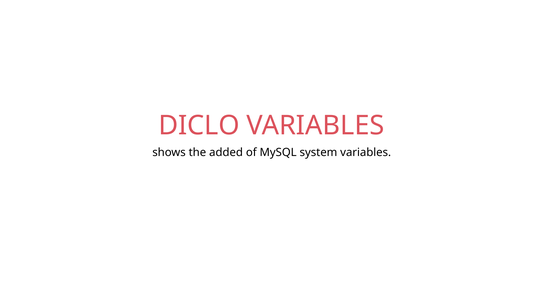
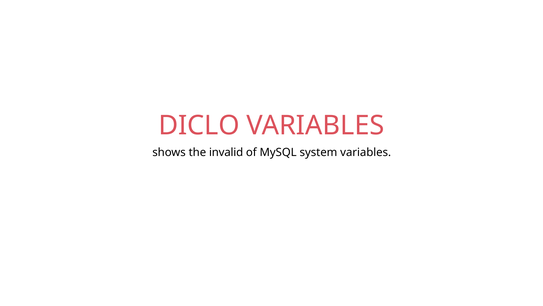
added: added -> invalid
